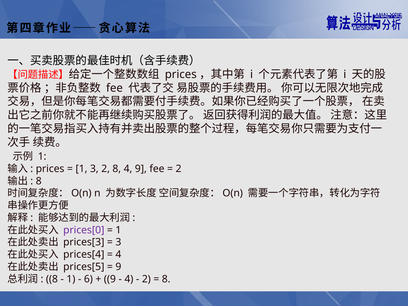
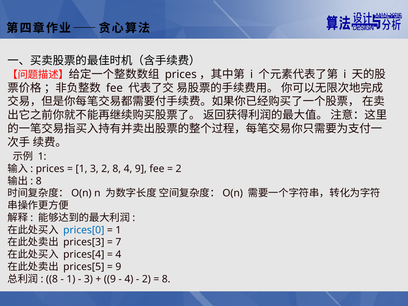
prices[0 colour: purple -> blue
3 at (118, 242): 3 -> 7
6 at (88, 279): 6 -> 3
